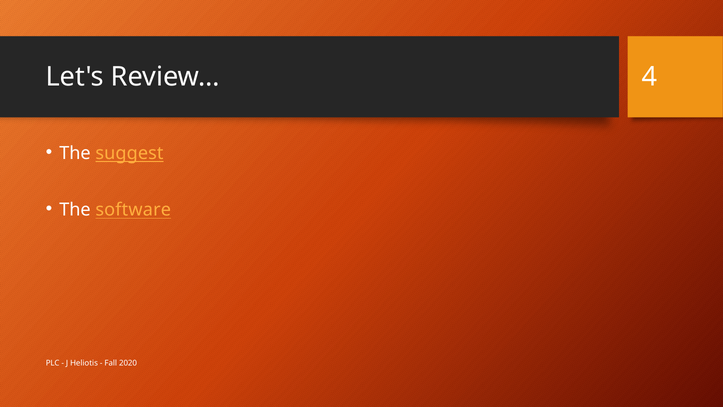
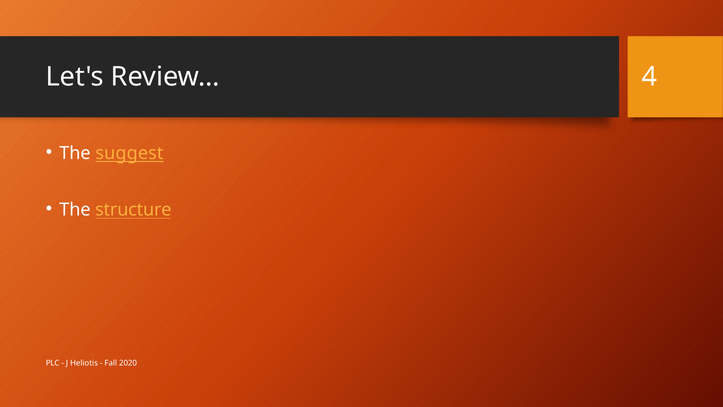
software: software -> structure
